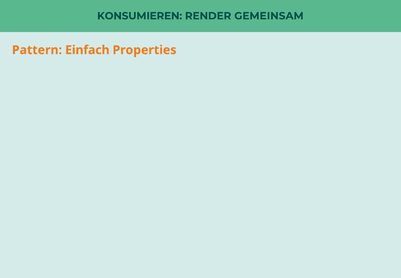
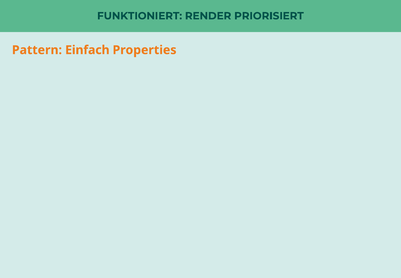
KONSUMIEREN: KONSUMIEREN -> FUNKTIONIERT
GEMEINSAM: GEMEINSAM -> PRIORISIERT
